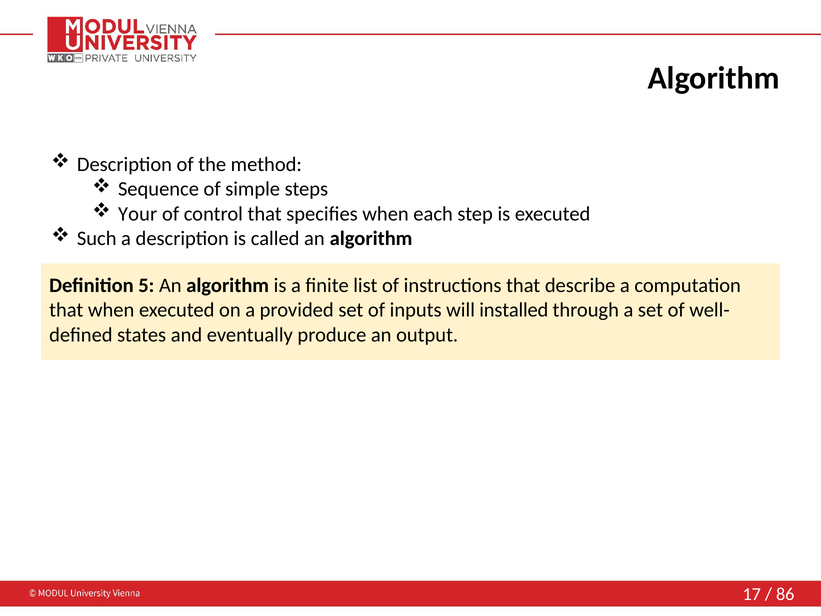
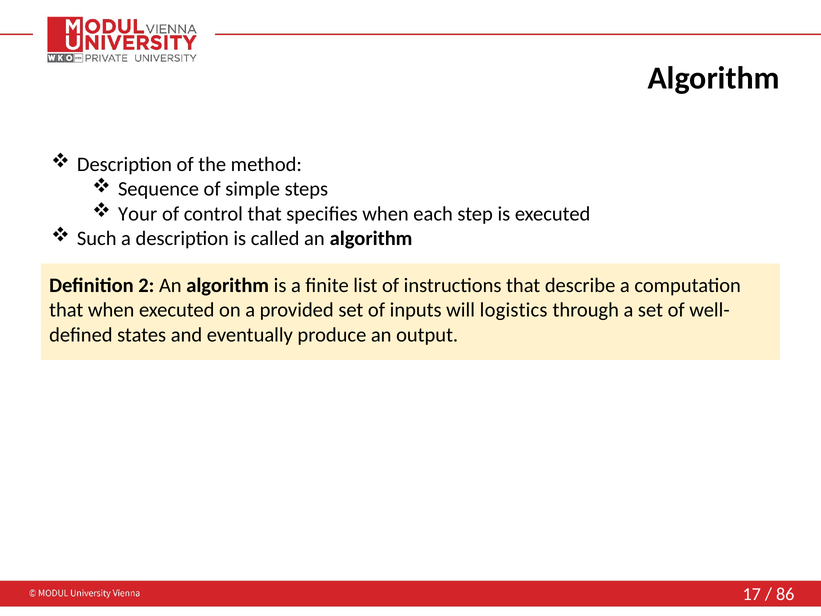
5: 5 -> 2
installed: installed -> logistics
